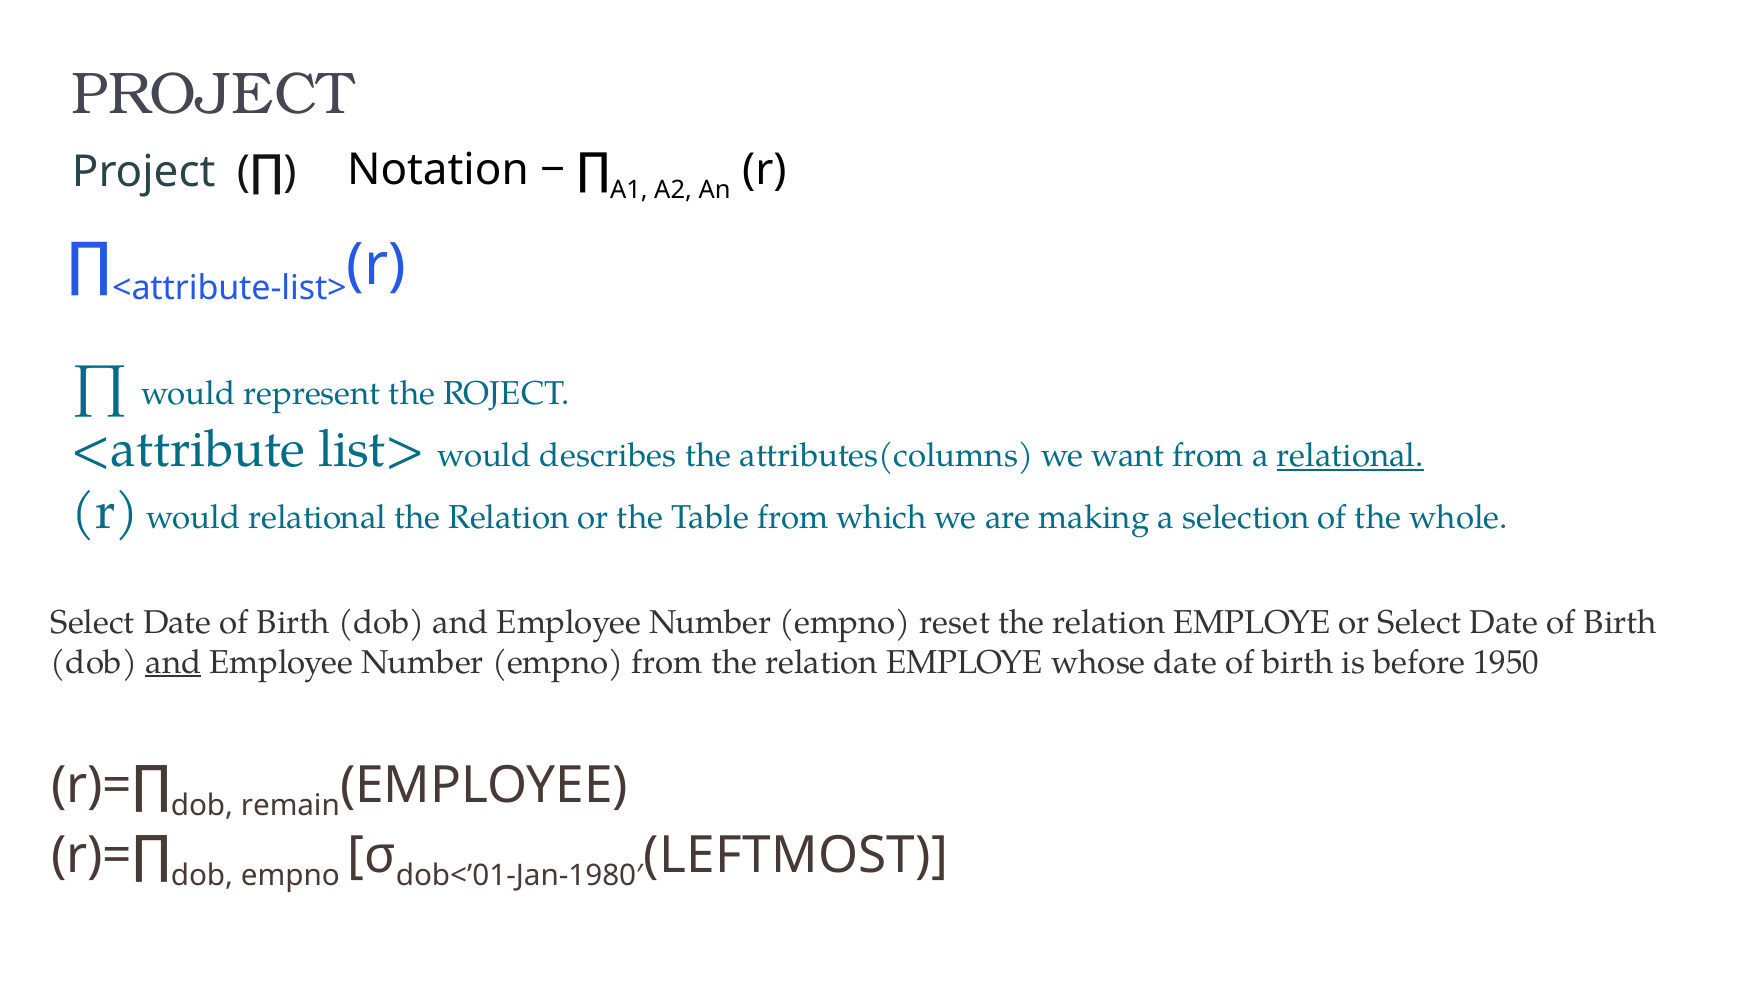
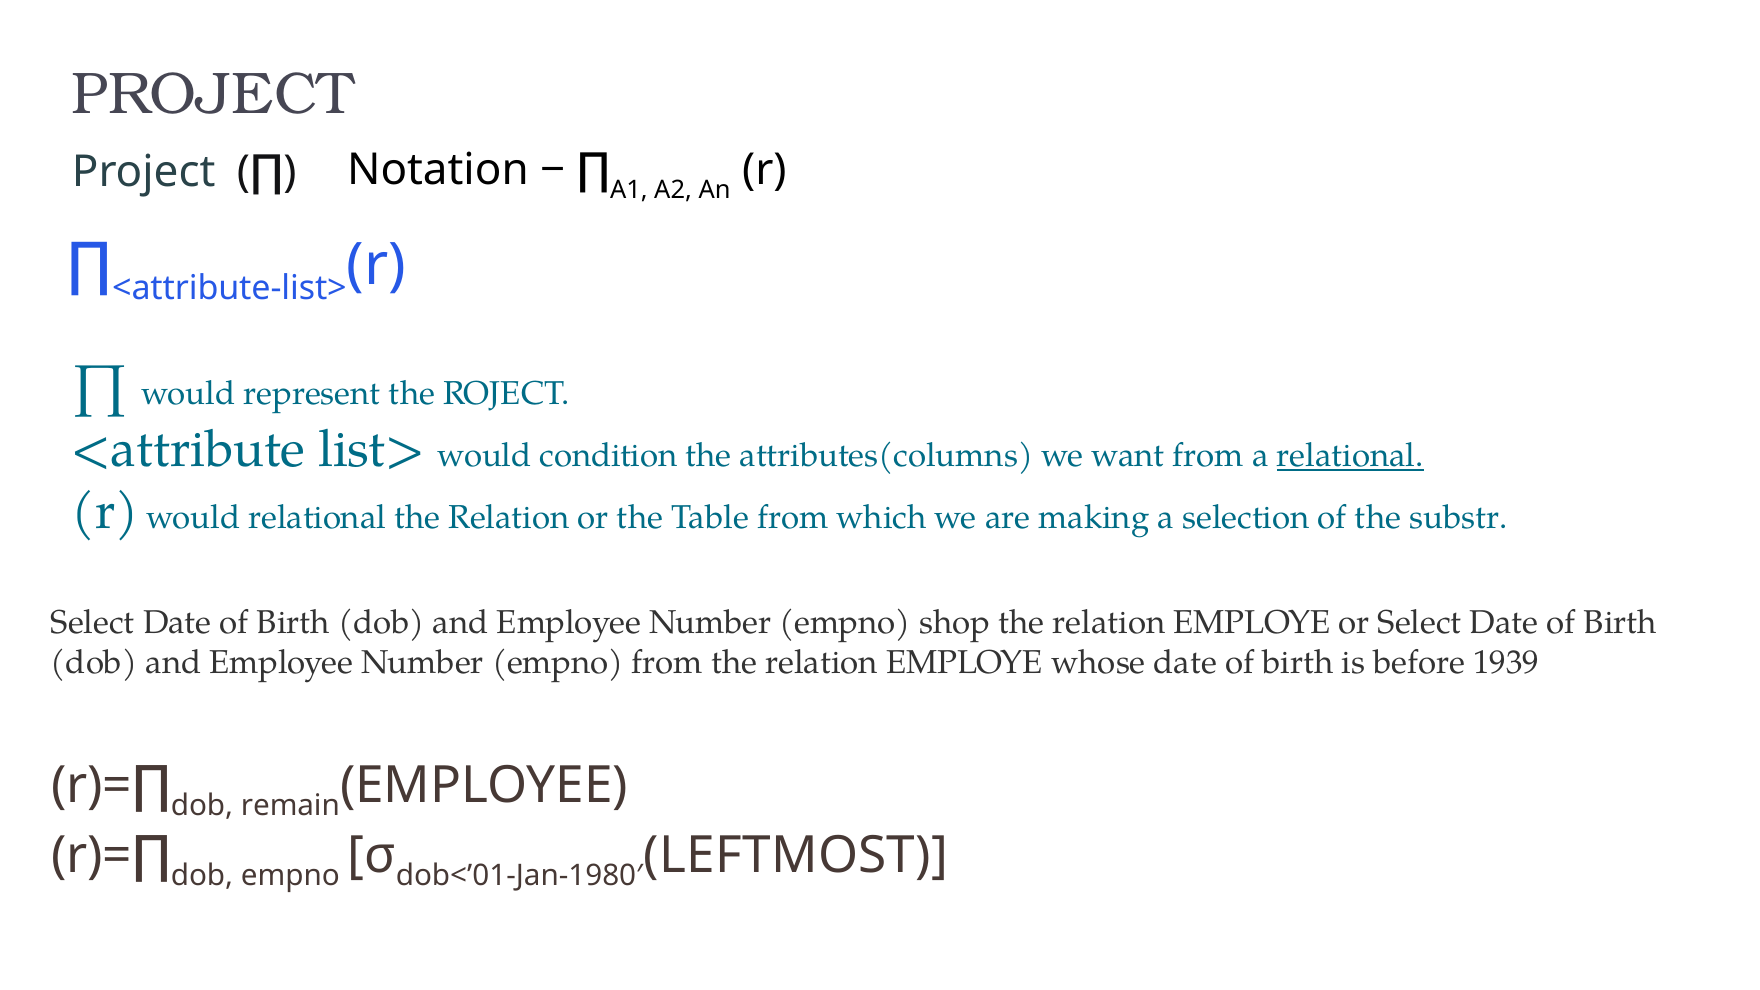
describes: describes -> condition
whole: whole -> substr
reset: reset -> shop
and at (173, 662) underline: present -> none
1950: 1950 -> 1939
